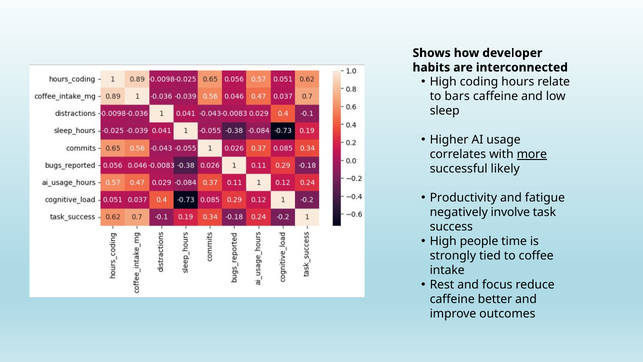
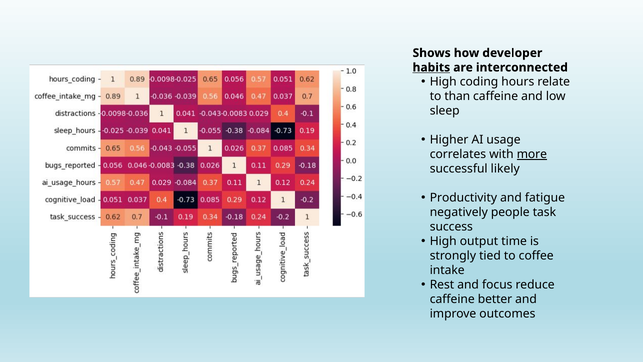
habits underline: none -> present
bars: bars -> than
involve: involve -> people
people: people -> output
